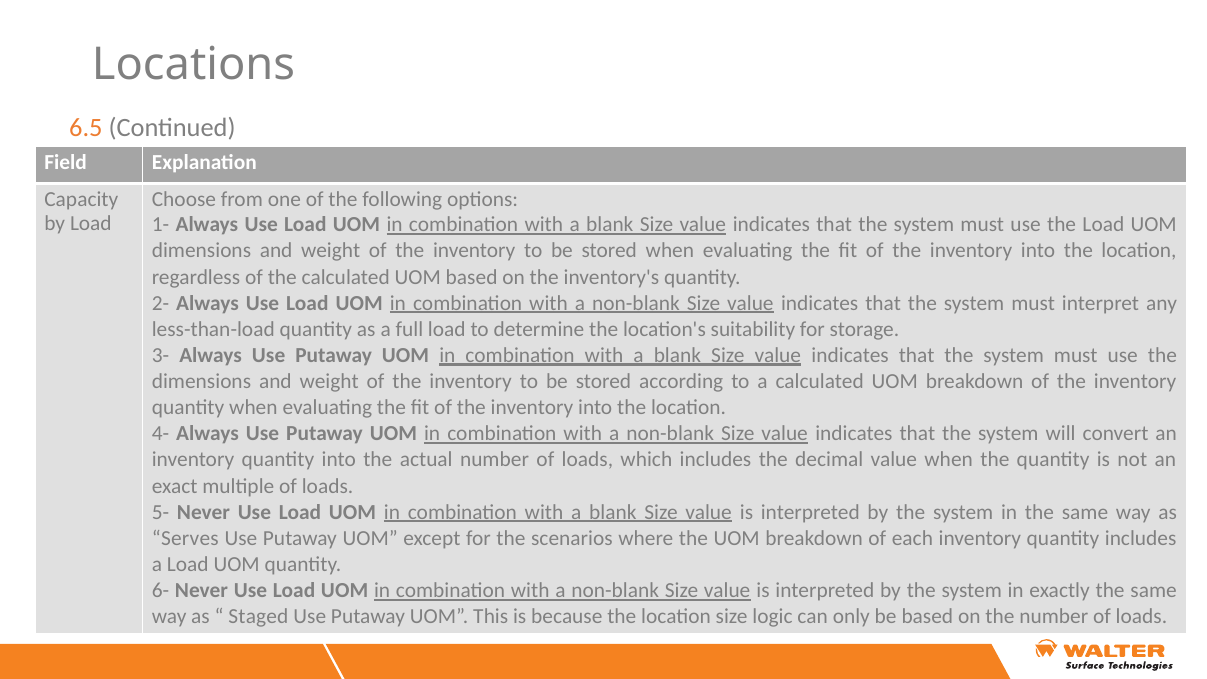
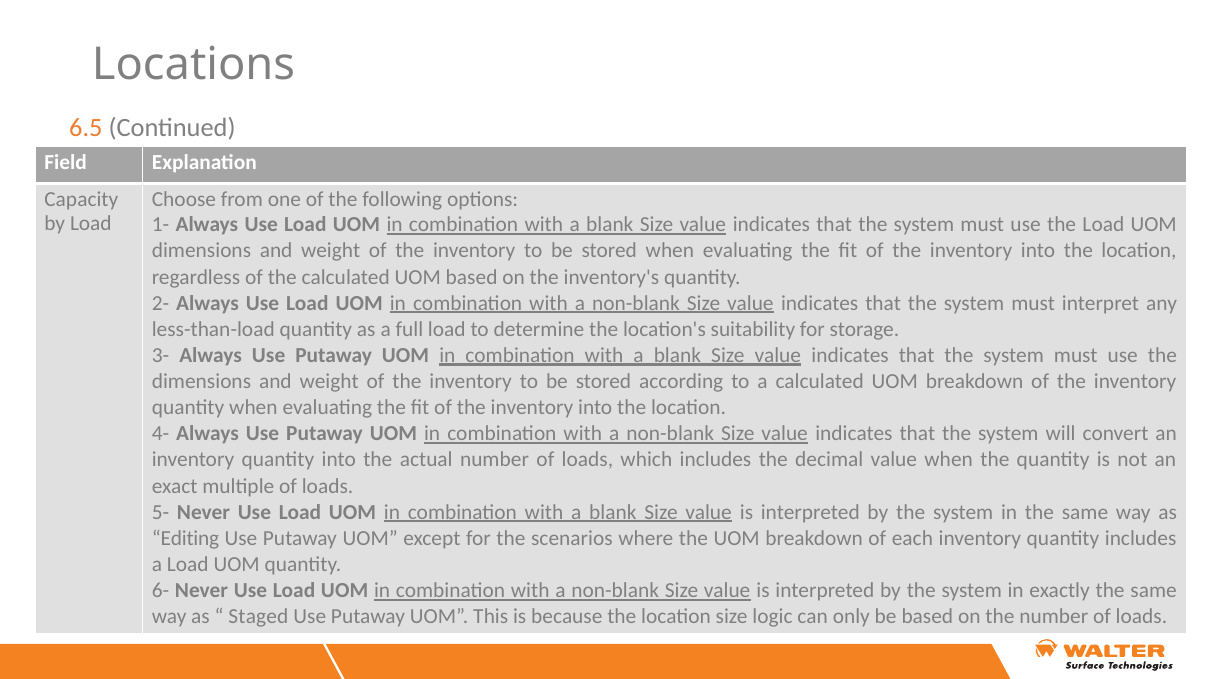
Serves: Serves -> Editing
